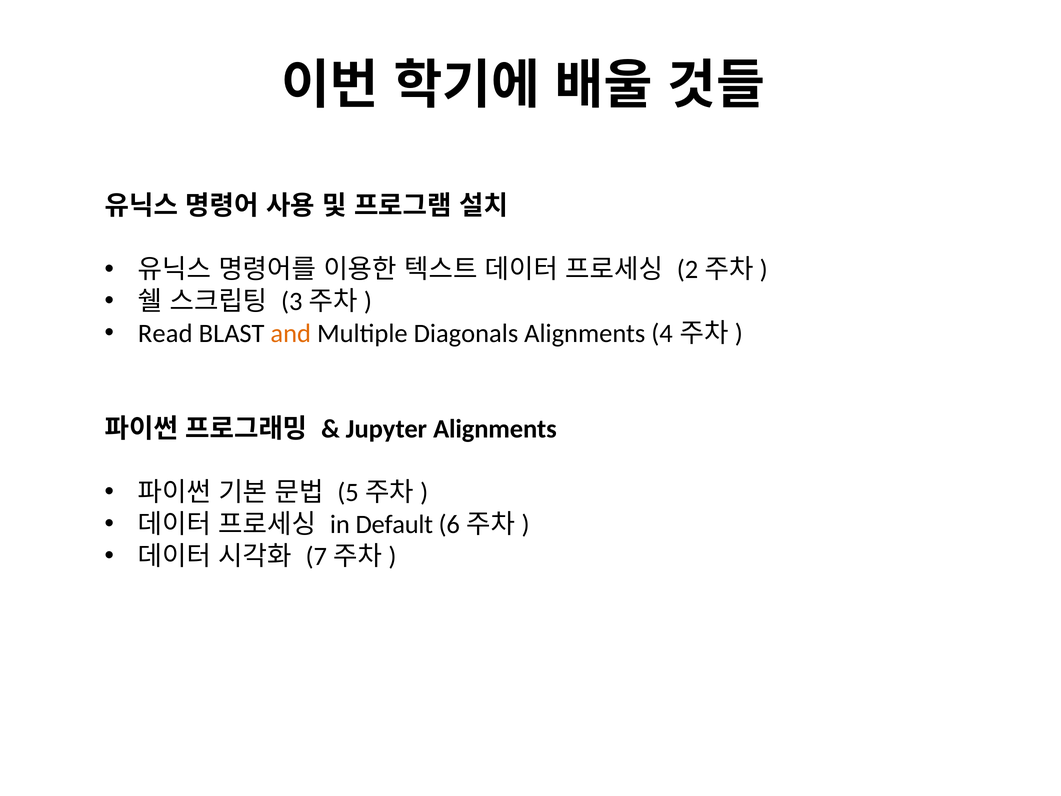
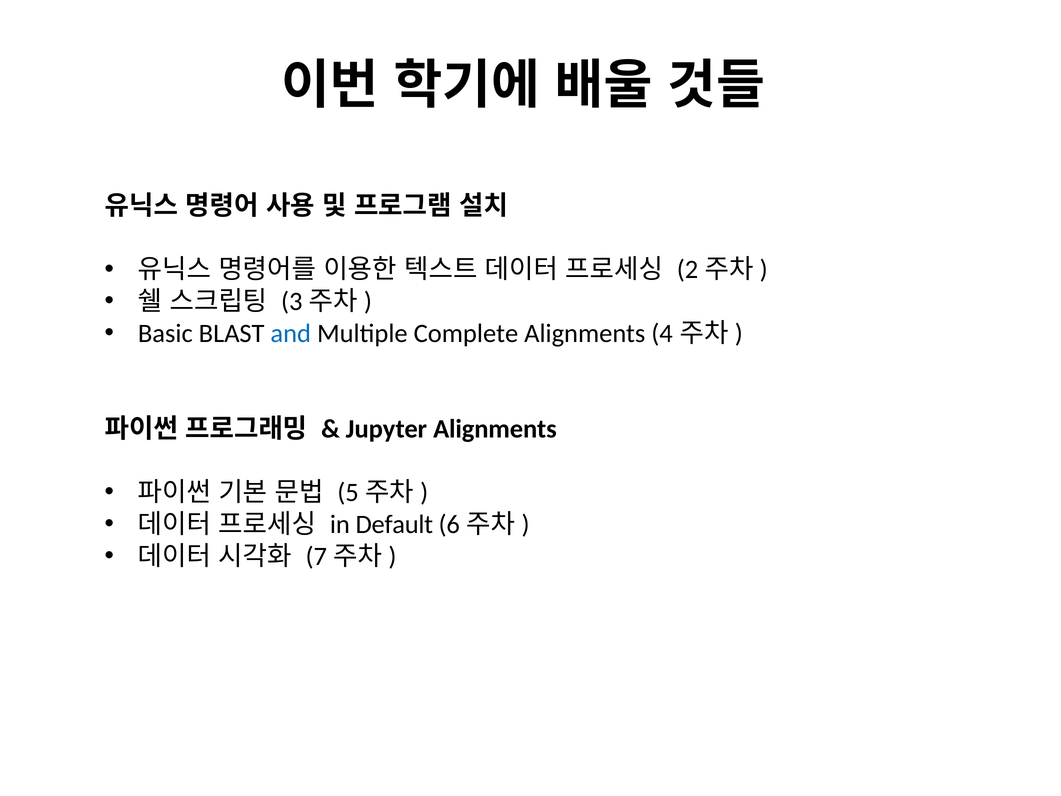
Read: Read -> Basic
and colour: orange -> blue
Diagonals: Diagonals -> Complete
